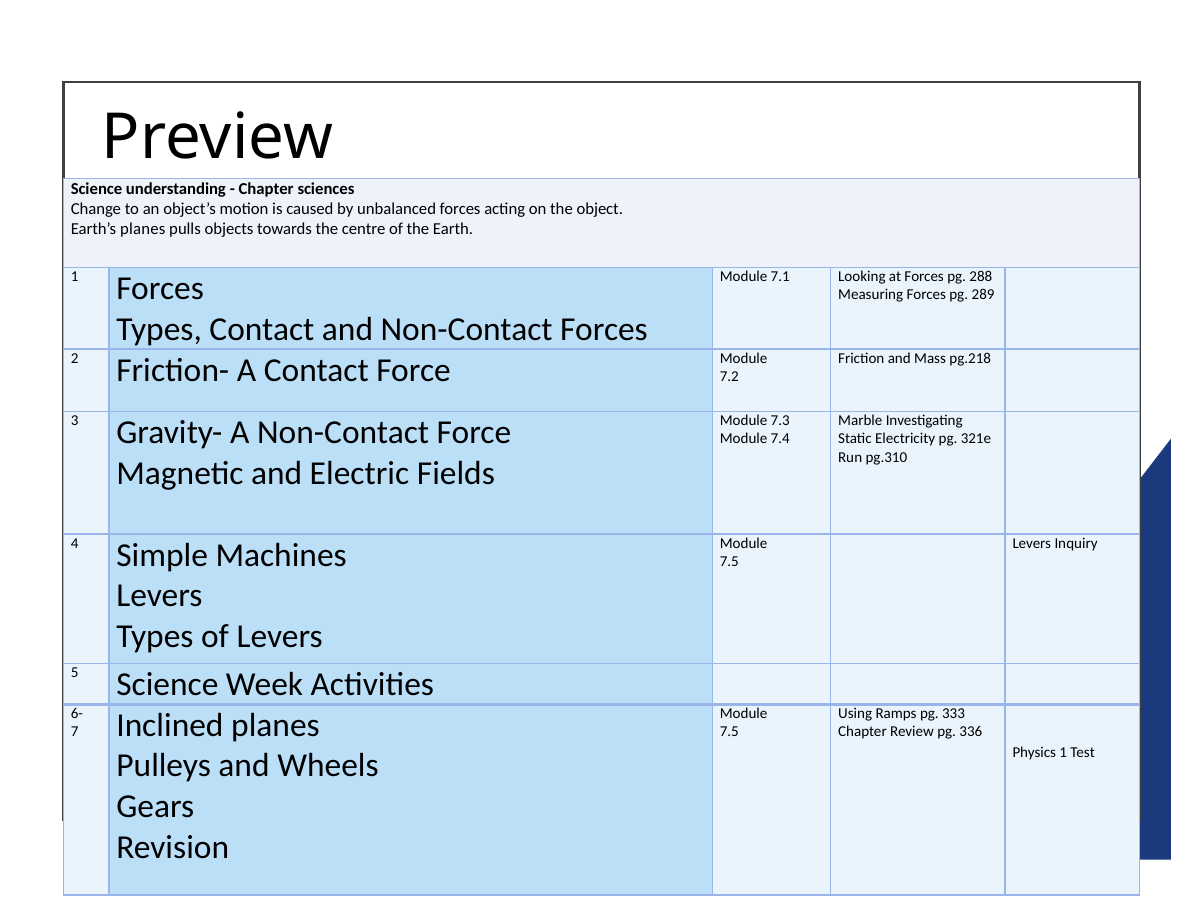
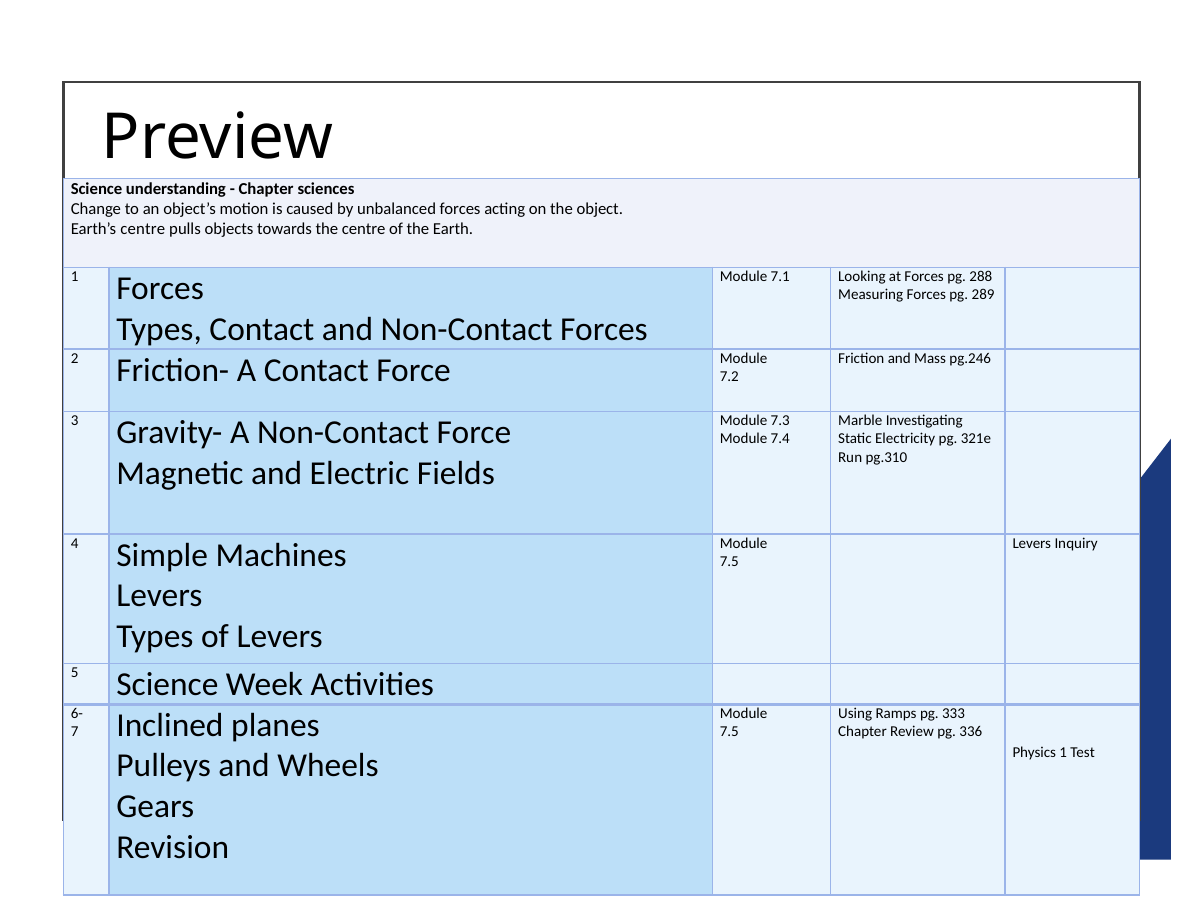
Earth’s planes: planes -> centre
pg.218: pg.218 -> pg.246
